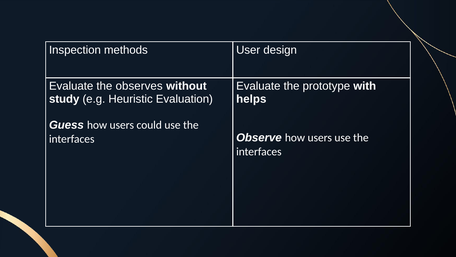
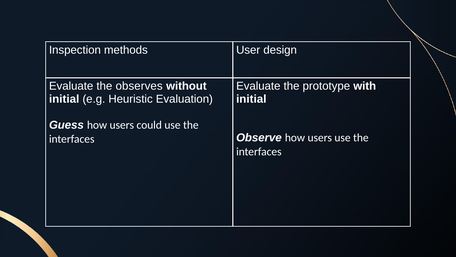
study at (64, 99): study -> initial
helps at (251, 99): helps -> initial
